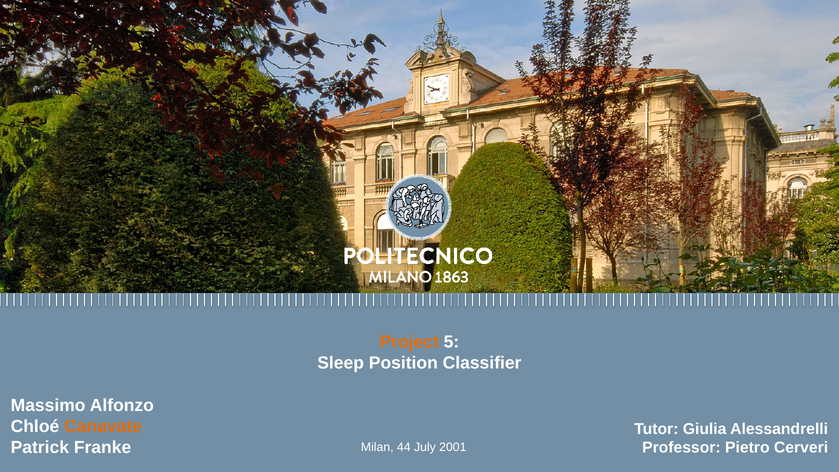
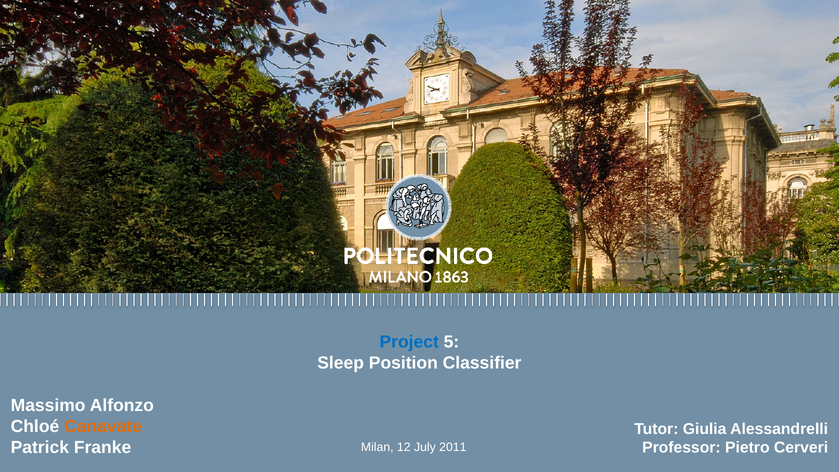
Project colour: orange -> blue
44: 44 -> 12
2001: 2001 -> 2011
